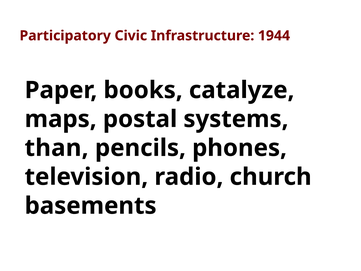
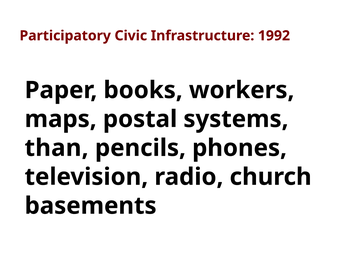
1944: 1944 -> 1992
catalyze: catalyze -> workers
